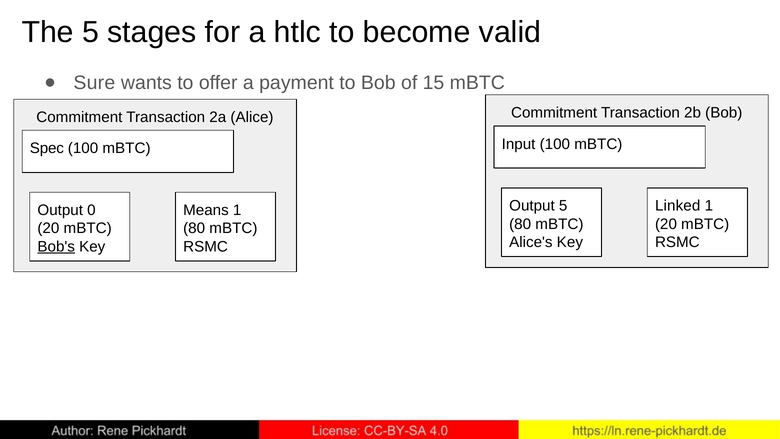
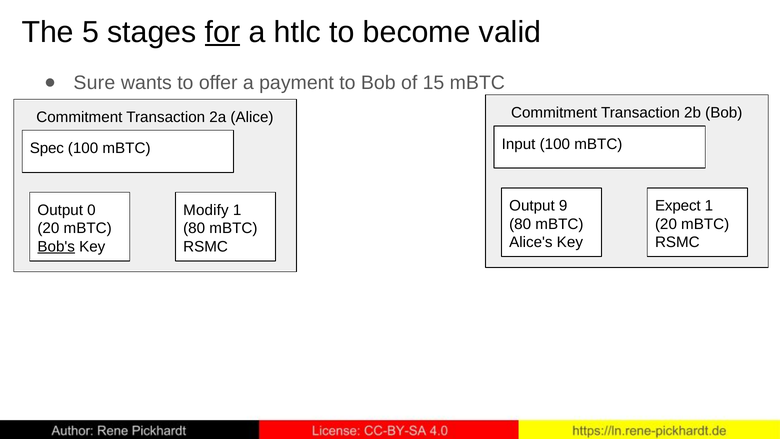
for underline: none -> present
Output 5: 5 -> 9
Linked: Linked -> Expect
Means: Means -> Modify
